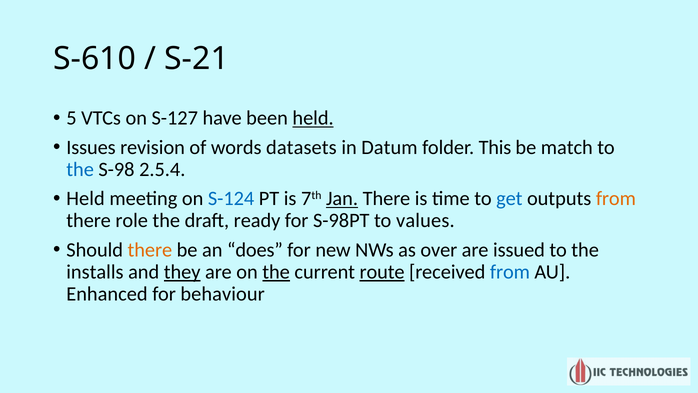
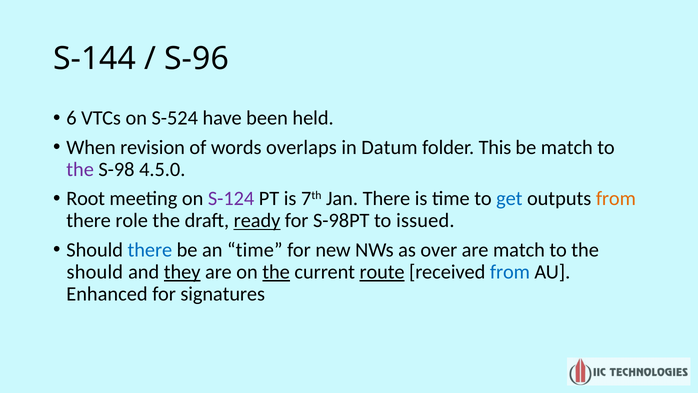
S-610: S-610 -> S-144
S-21: S-21 -> S-96
5: 5 -> 6
S-127: S-127 -> S-524
held at (313, 118) underline: present -> none
Issues: Issues -> When
datasets: datasets -> overlaps
the at (80, 169) colour: blue -> purple
2.5.4: 2.5.4 -> 4.5.0
Held at (86, 199): Held -> Root
S-124 colour: blue -> purple
Jan underline: present -> none
ready underline: none -> present
values: values -> issued
there at (150, 250) colour: orange -> blue
an does: does -> time
are issued: issued -> match
installs at (95, 272): installs -> should
behaviour: behaviour -> signatures
